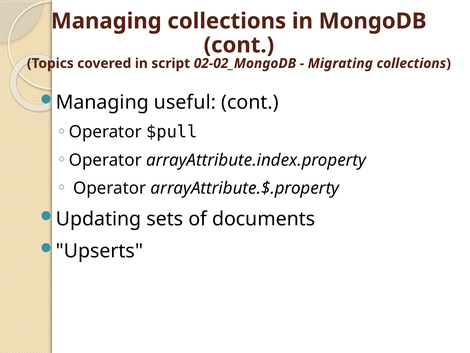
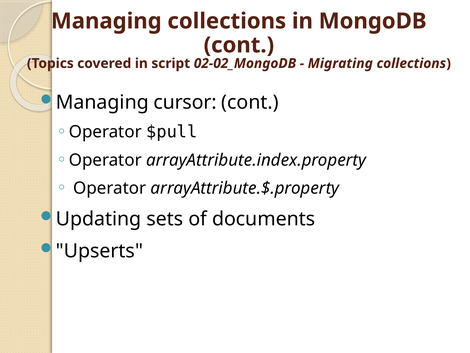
useful: useful -> cursor
